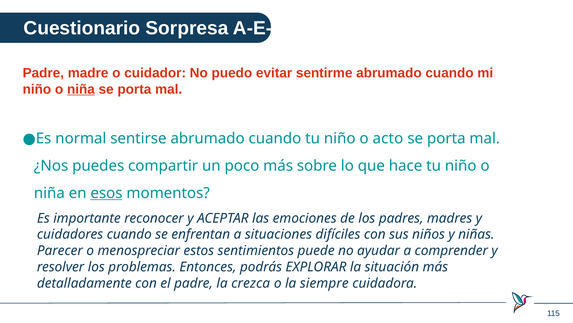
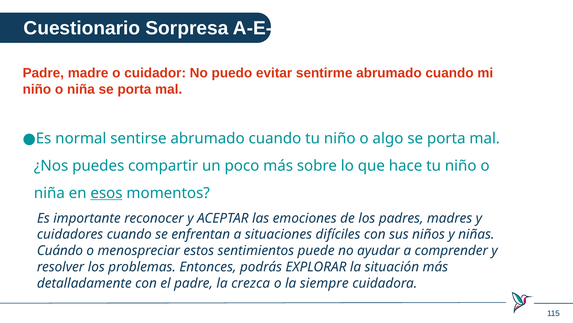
niña at (81, 89) underline: present -> none
acto: acto -> algo
Parecer: Parecer -> Cuándo
